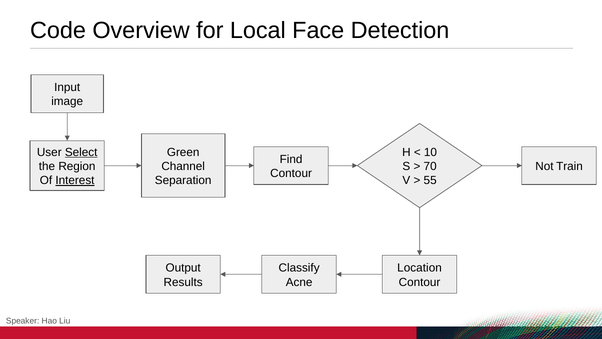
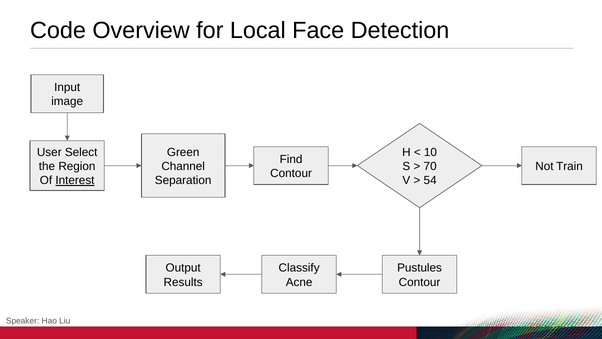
Select underline: present -> none
55: 55 -> 54
Location: Location -> Pustules
